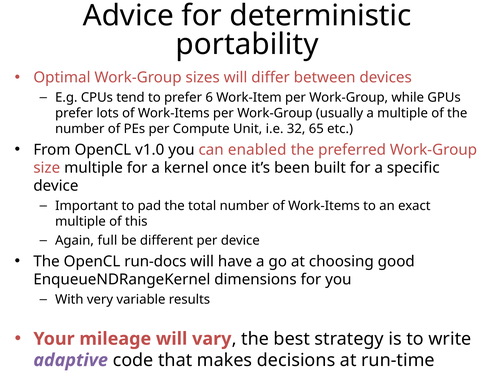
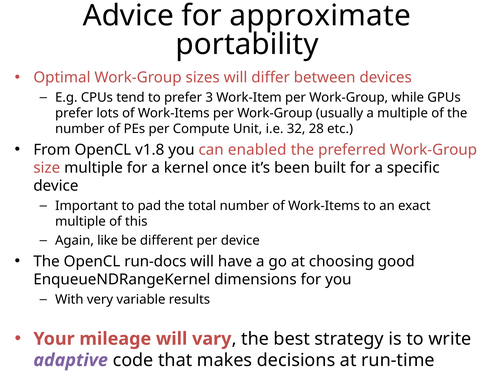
deterministic: deterministic -> approximate
6: 6 -> 3
65: 65 -> 28
v1.0: v1.0 -> v1.8
full: full -> like
